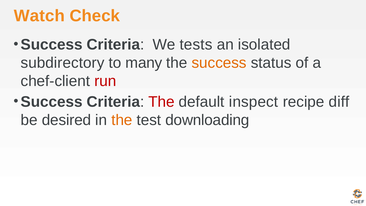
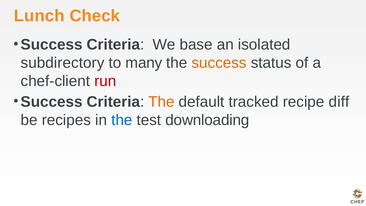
Watch: Watch -> Lunch
tests: tests -> base
The at (161, 102) colour: red -> orange
inspect: inspect -> tracked
desired: desired -> recipes
the at (122, 120) colour: orange -> blue
